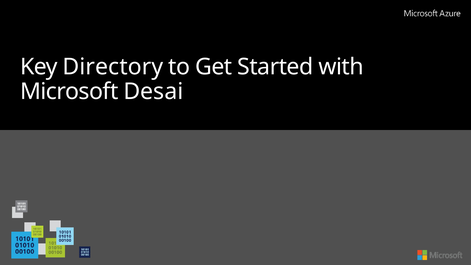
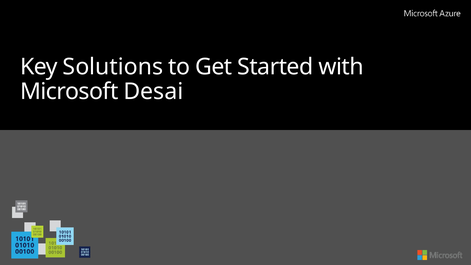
Directory: Directory -> Solutions
